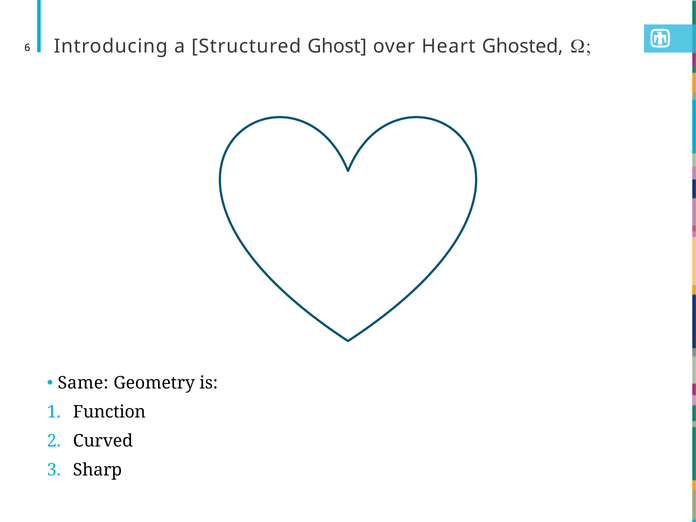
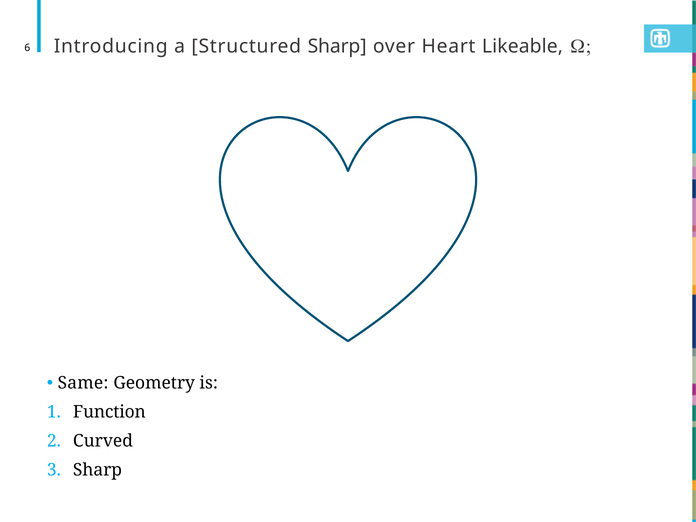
Structured Ghost: Ghost -> Sharp
Ghosted: Ghosted -> Likeable
